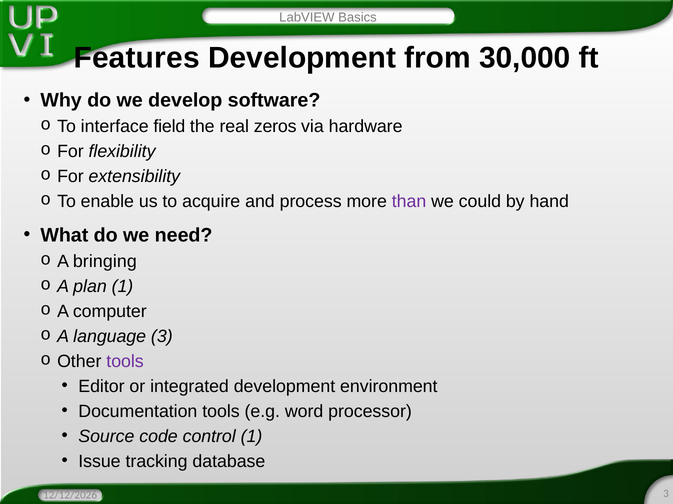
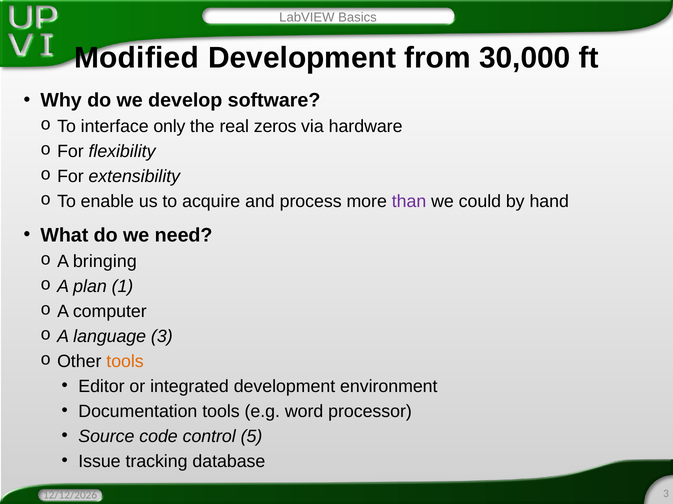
Features: Features -> Modified
field: field -> only
tools at (125, 362) colour: purple -> orange
control 1: 1 -> 5
